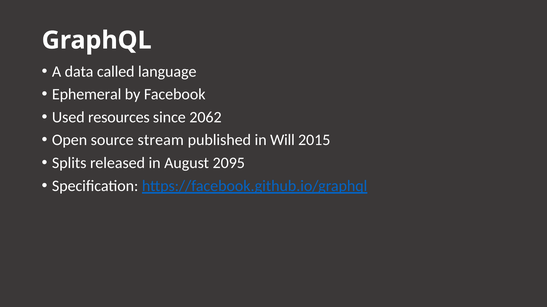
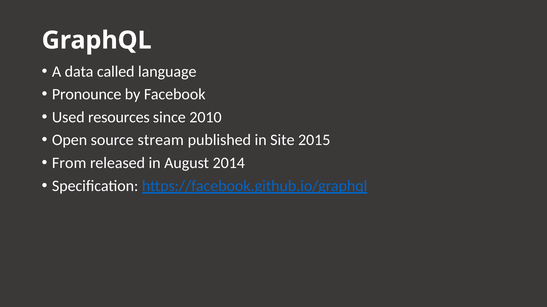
Ephemeral: Ephemeral -> Pronounce
2062: 2062 -> 2010
Will: Will -> Site
Splits: Splits -> From
2095: 2095 -> 2014
